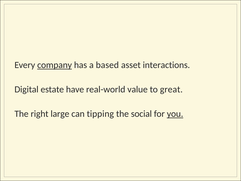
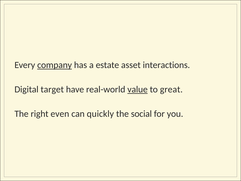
based: based -> estate
estate: estate -> target
value underline: none -> present
large: large -> even
tipping: tipping -> quickly
you underline: present -> none
